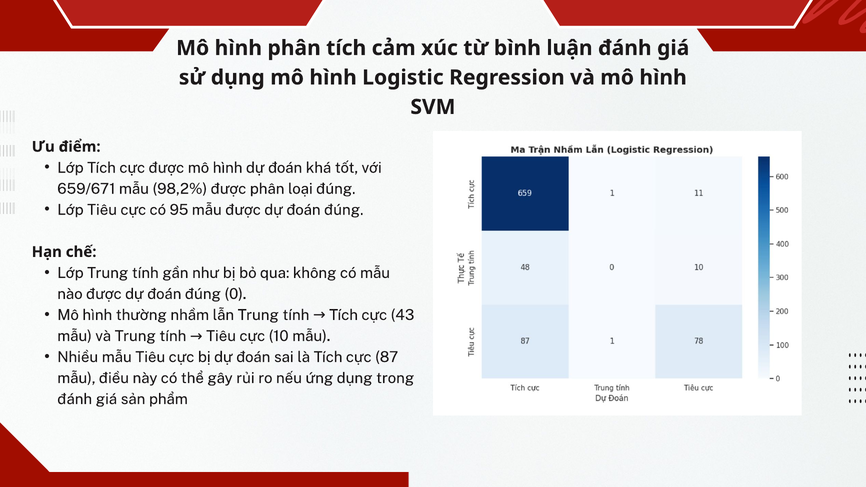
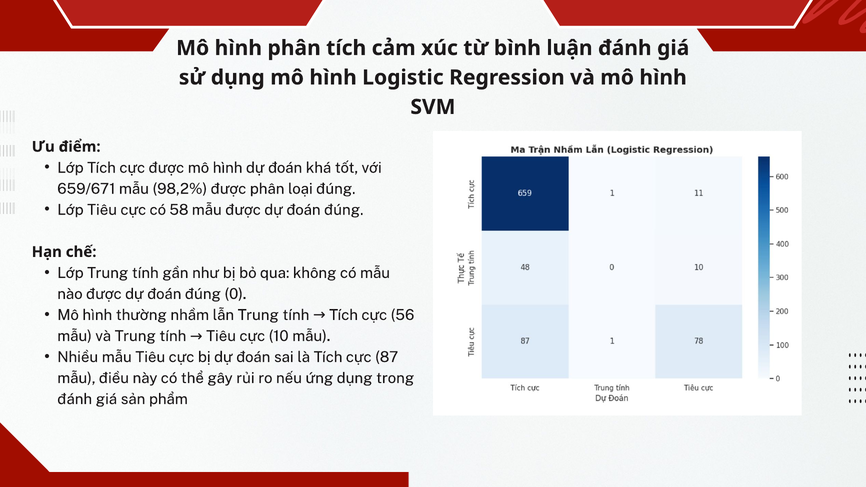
95: 95 -> 58
43: 43 -> 56
